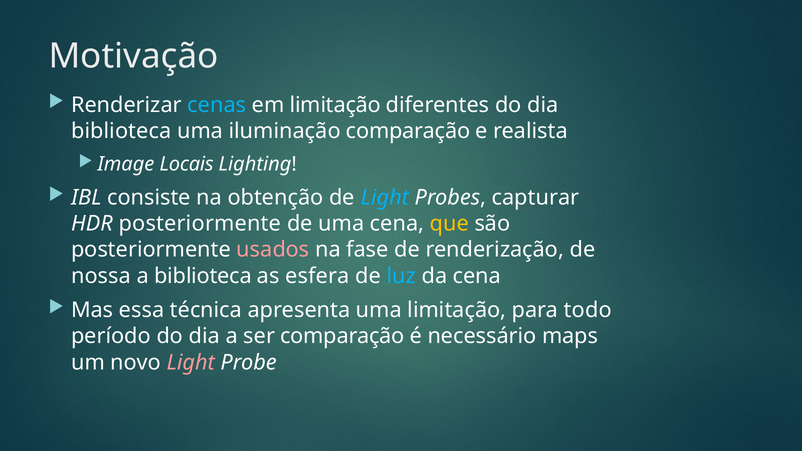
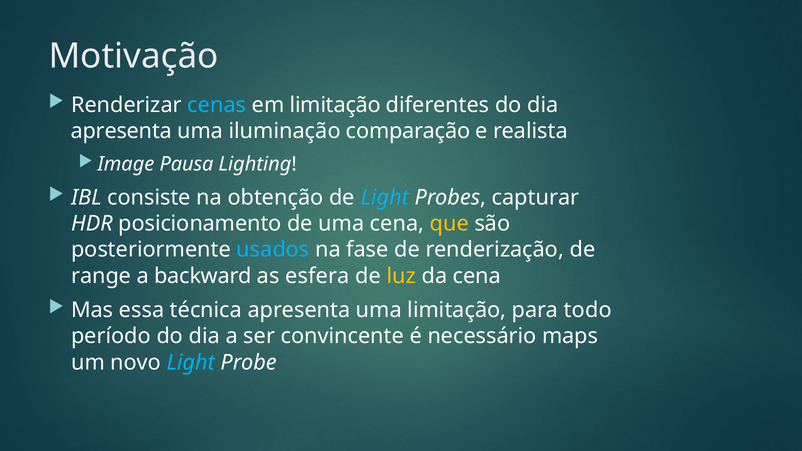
biblioteca at (121, 131): biblioteca -> apresenta
Locais: Locais -> Pausa
HDR posteriormente: posteriormente -> posicionamento
usados colour: pink -> light blue
nossa: nossa -> range
a biblioteca: biblioteca -> backward
luz colour: light blue -> yellow
ser comparação: comparação -> convincente
Light at (191, 362) colour: pink -> light blue
